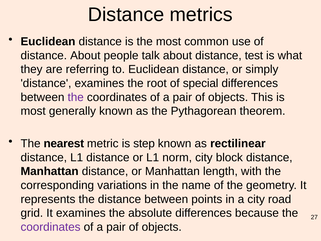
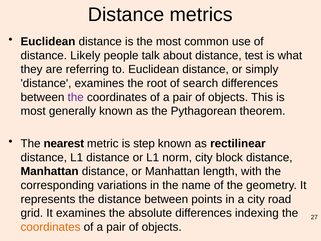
distance About: About -> Likely
special: special -> search
because: because -> indexing
coordinates at (51, 227) colour: purple -> orange
